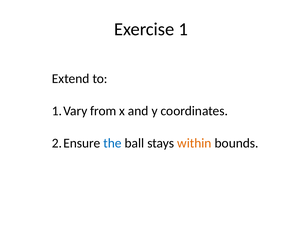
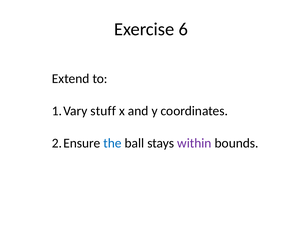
1: 1 -> 6
from: from -> stuff
within colour: orange -> purple
